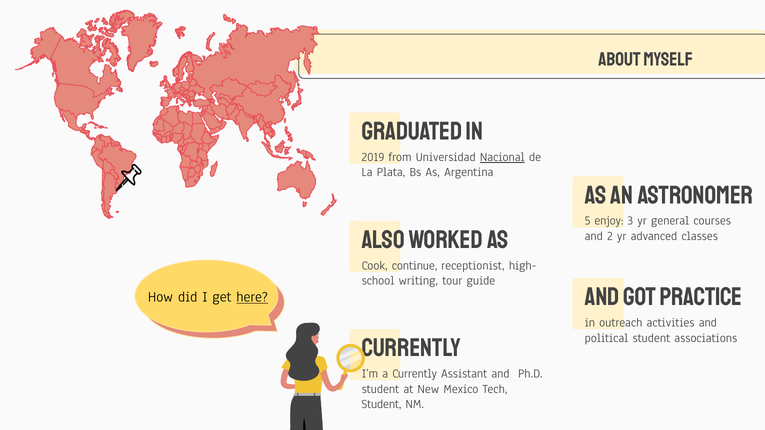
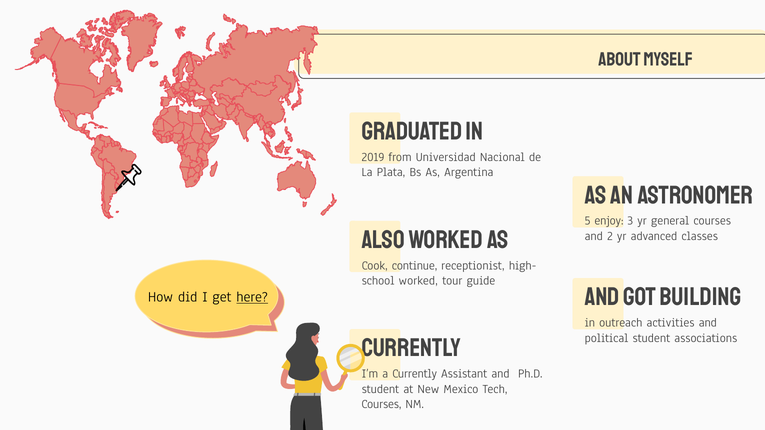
Nacional underline: present -> none
writing at (418, 281): writing -> worked
practice: practice -> building
Student at (382, 404): Student -> Courses
